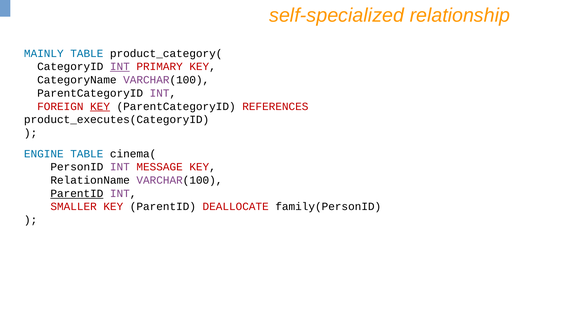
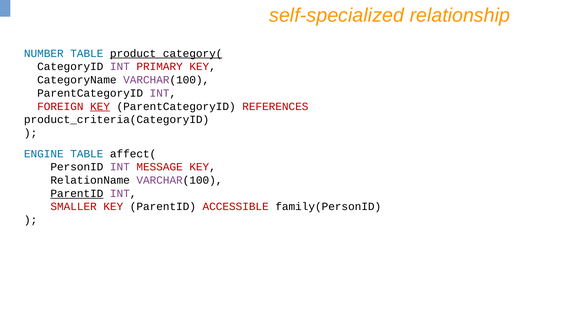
MAINLY: MAINLY -> NUMBER
product_category( underline: none -> present
INT at (120, 67) underline: present -> none
product_executes(CategoryID: product_executes(CategoryID -> product_criteria(CategoryID
cinema(: cinema( -> affect(
DEALLOCATE: DEALLOCATE -> ACCESSIBLE
